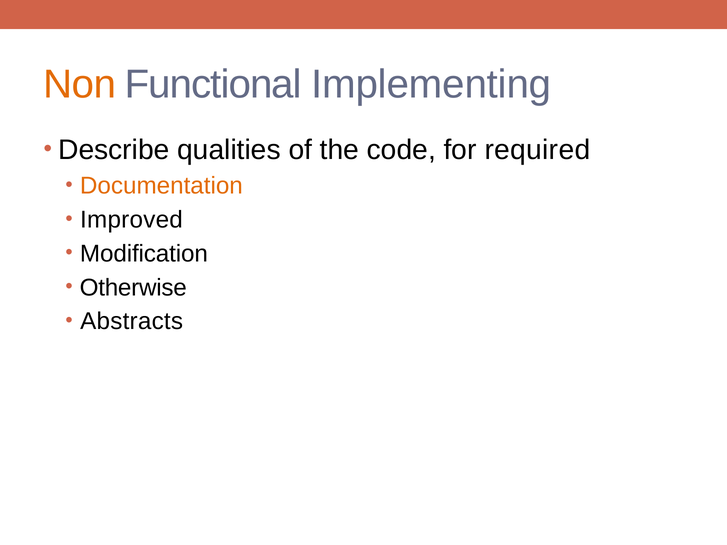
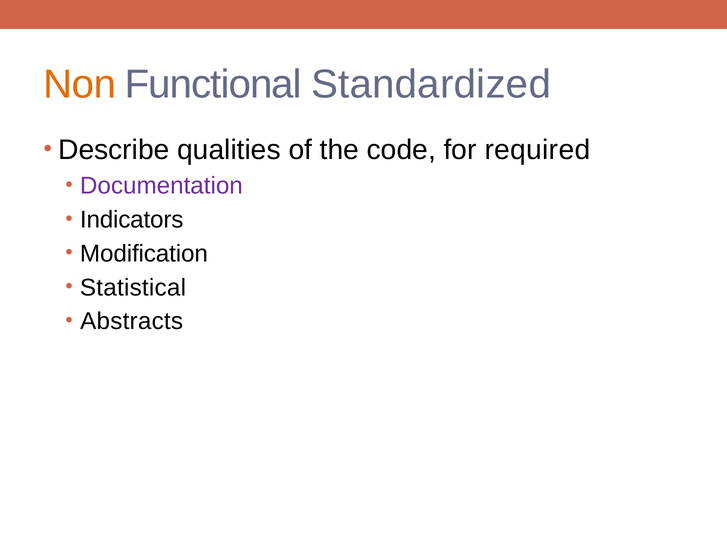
Implementing: Implementing -> Standardized
Documentation colour: orange -> purple
Improved: Improved -> Indicators
Otherwise: Otherwise -> Statistical
